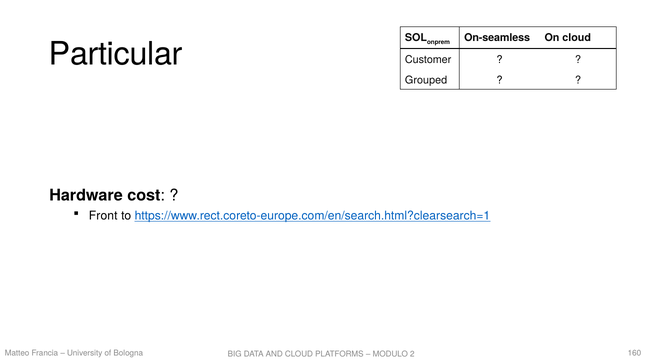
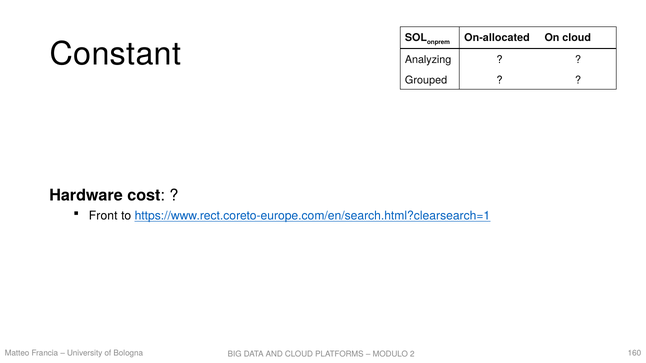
On-seamless: On-seamless -> On-allocated
Particular: Particular -> Constant
Customer: Customer -> Analyzing
